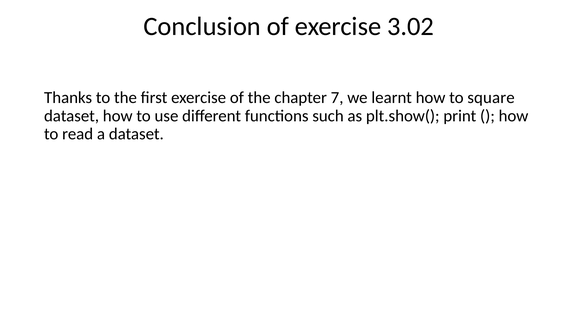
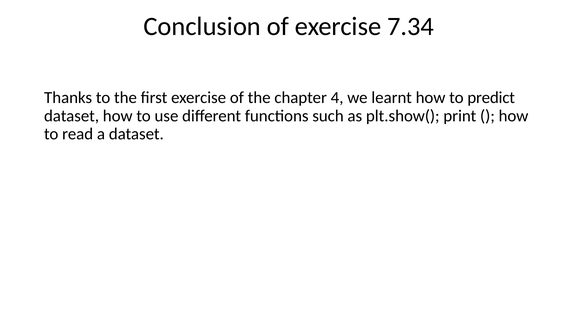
3.02: 3.02 -> 7.34
7: 7 -> 4
square: square -> predict
